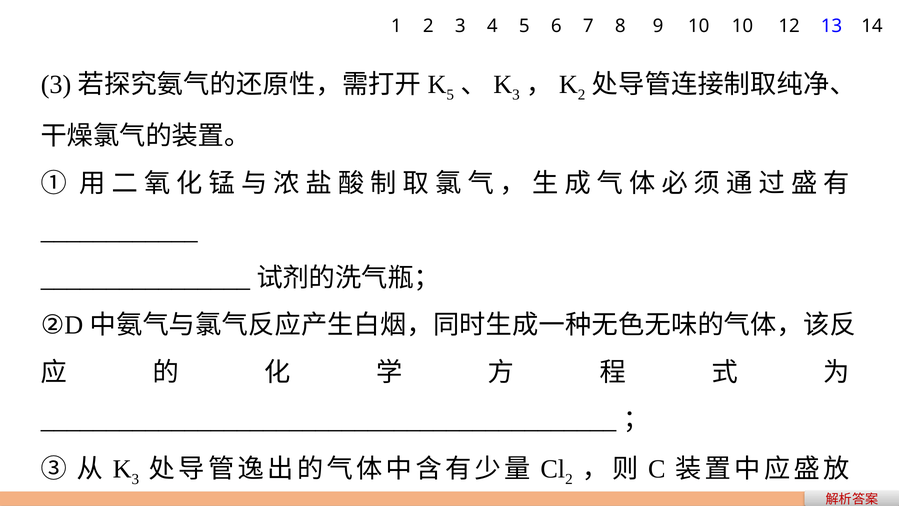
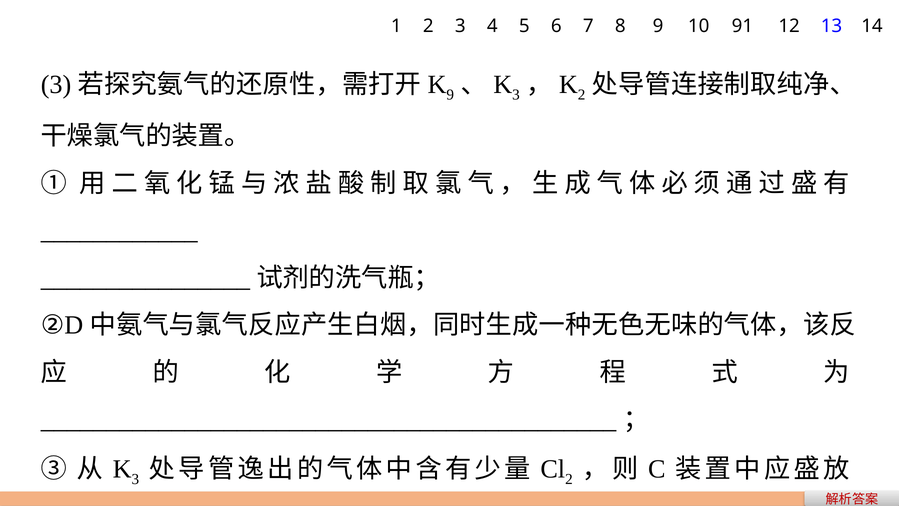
10 10: 10 -> 91
5 at (450, 95): 5 -> 9
